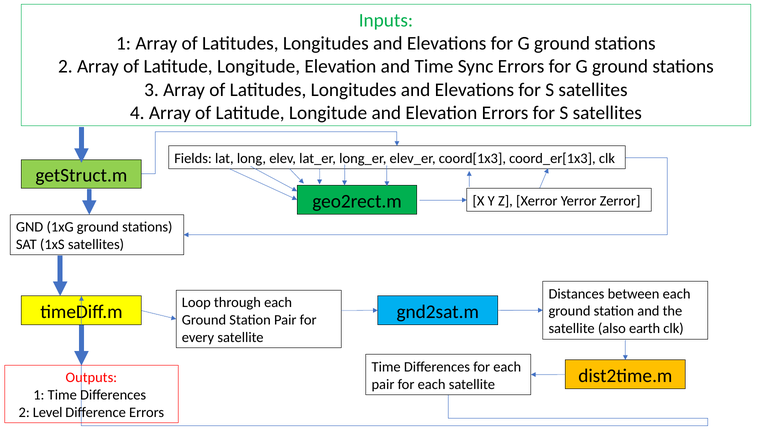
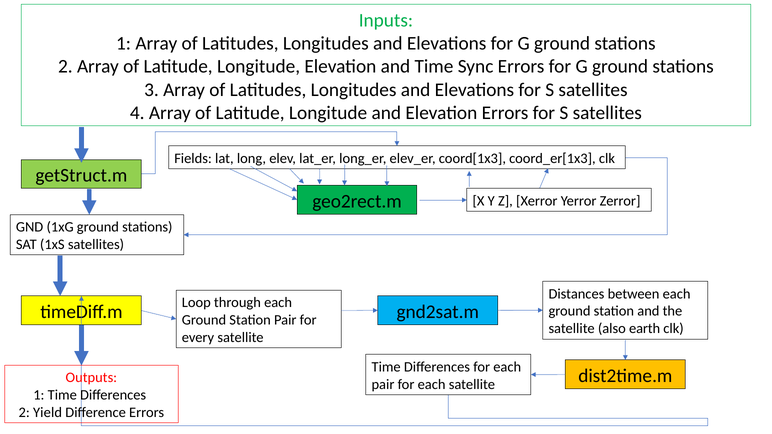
Level: Level -> Yield
